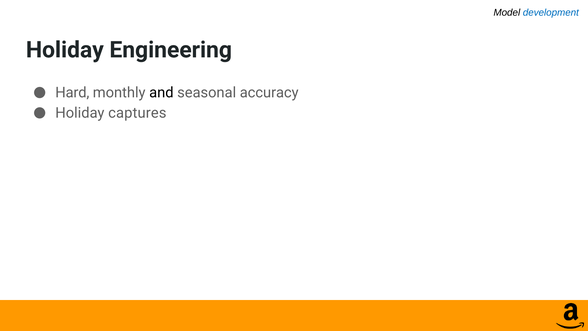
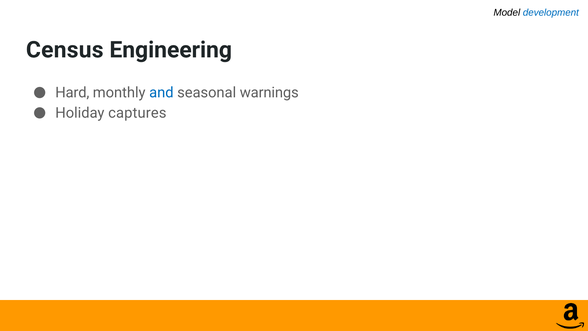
Holiday at (65, 50): Holiday -> Census
and colour: black -> blue
accuracy: accuracy -> warnings
